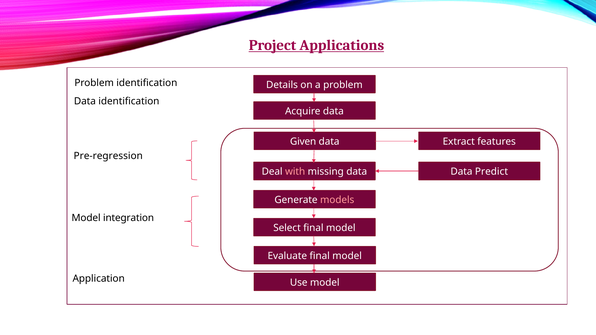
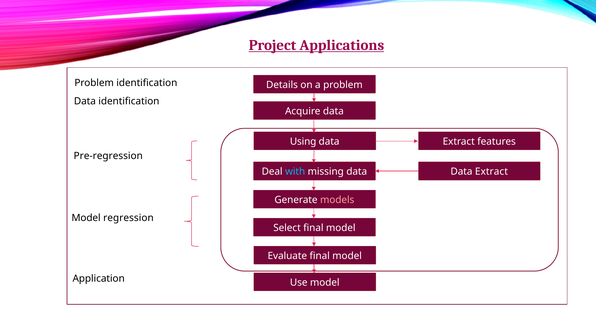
Given: Given -> Using
with colour: pink -> light blue
Data Predict: Predict -> Extract
integration: integration -> regression
